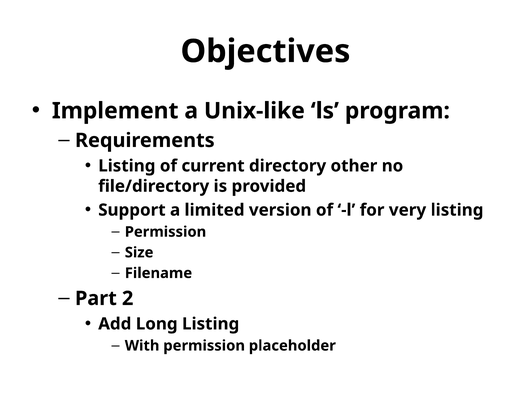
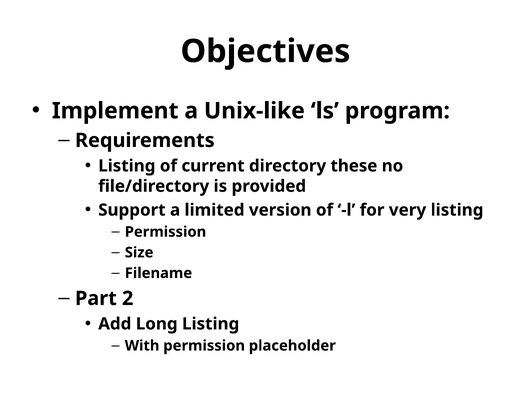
other: other -> these
